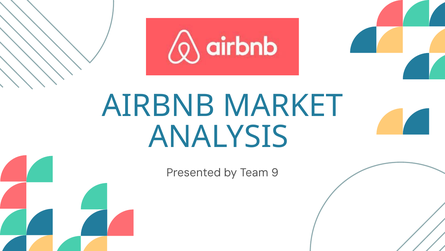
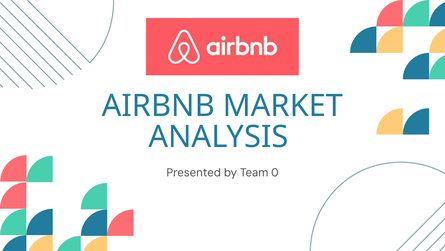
9: 9 -> 0
